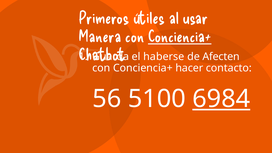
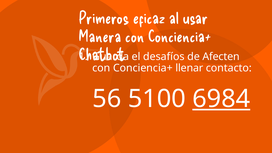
útiles: útiles -> eficaz
Conciencia+ at (180, 37) underline: present -> none
haberse: haberse -> desafíos
hacer: hacer -> llenar
